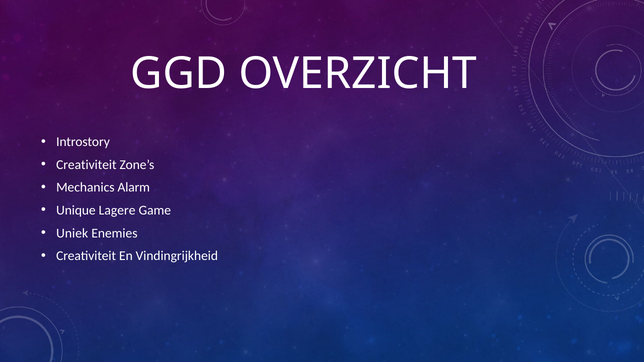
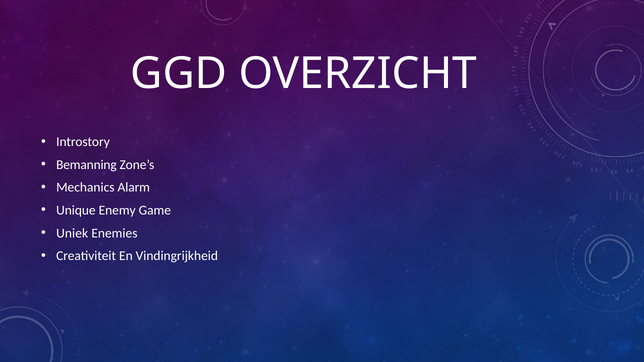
Creativiteit at (86, 165): Creativiteit -> Bemanning
Lagere: Lagere -> Enemy
